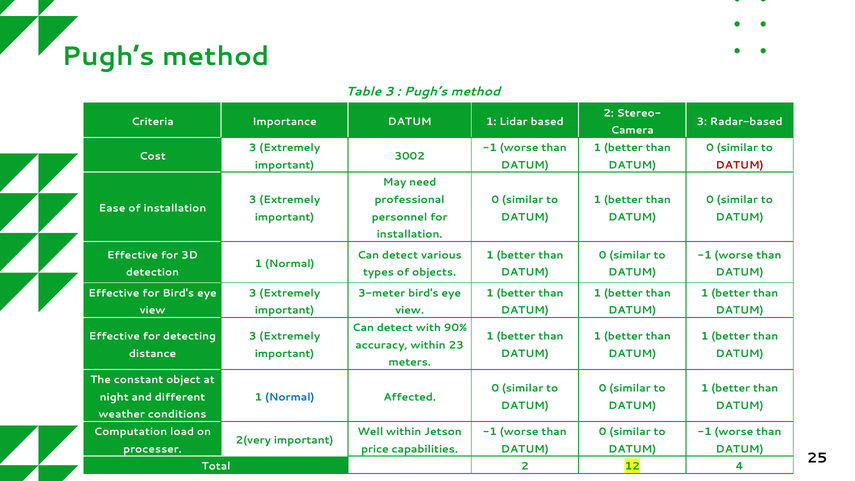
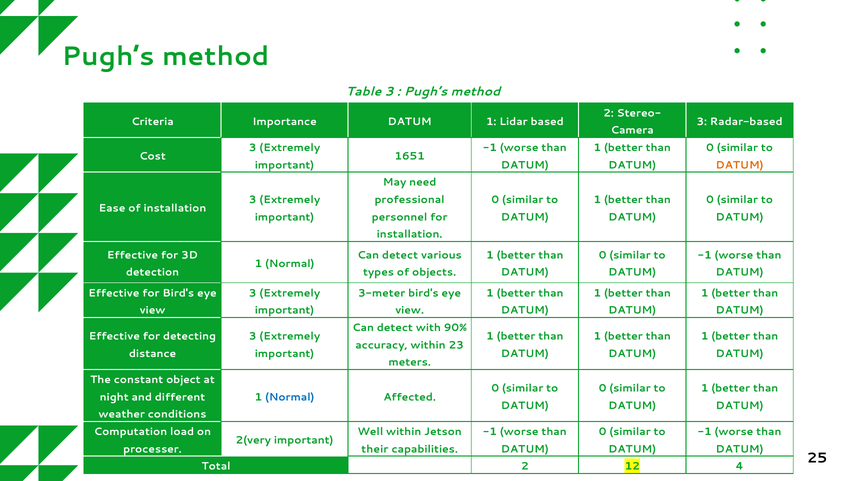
3002: 3002 -> 1651
DATUM at (740, 165) colour: red -> orange
price: price -> their
